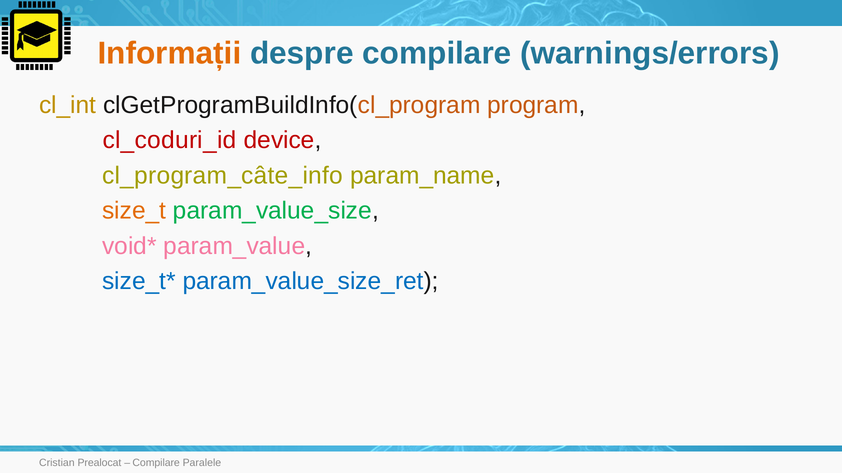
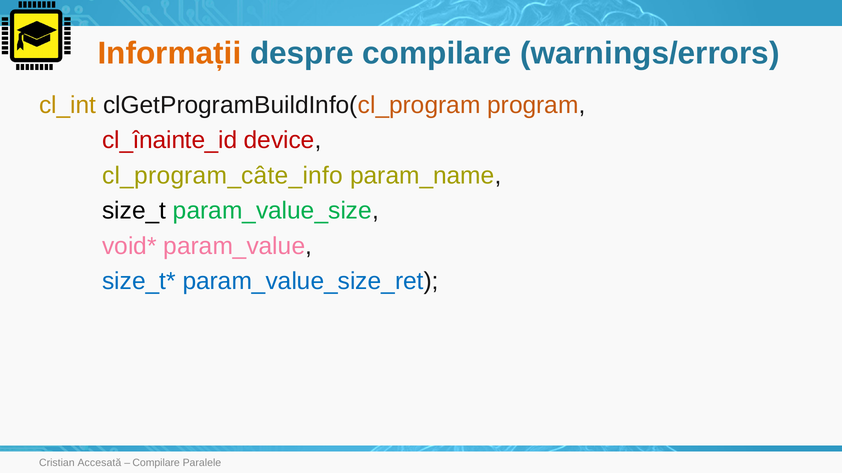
cl_coduri_id: cl_coduri_id -> cl_înainte_id
size_t colour: orange -> black
Prealocat: Prealocat -> Accesată
